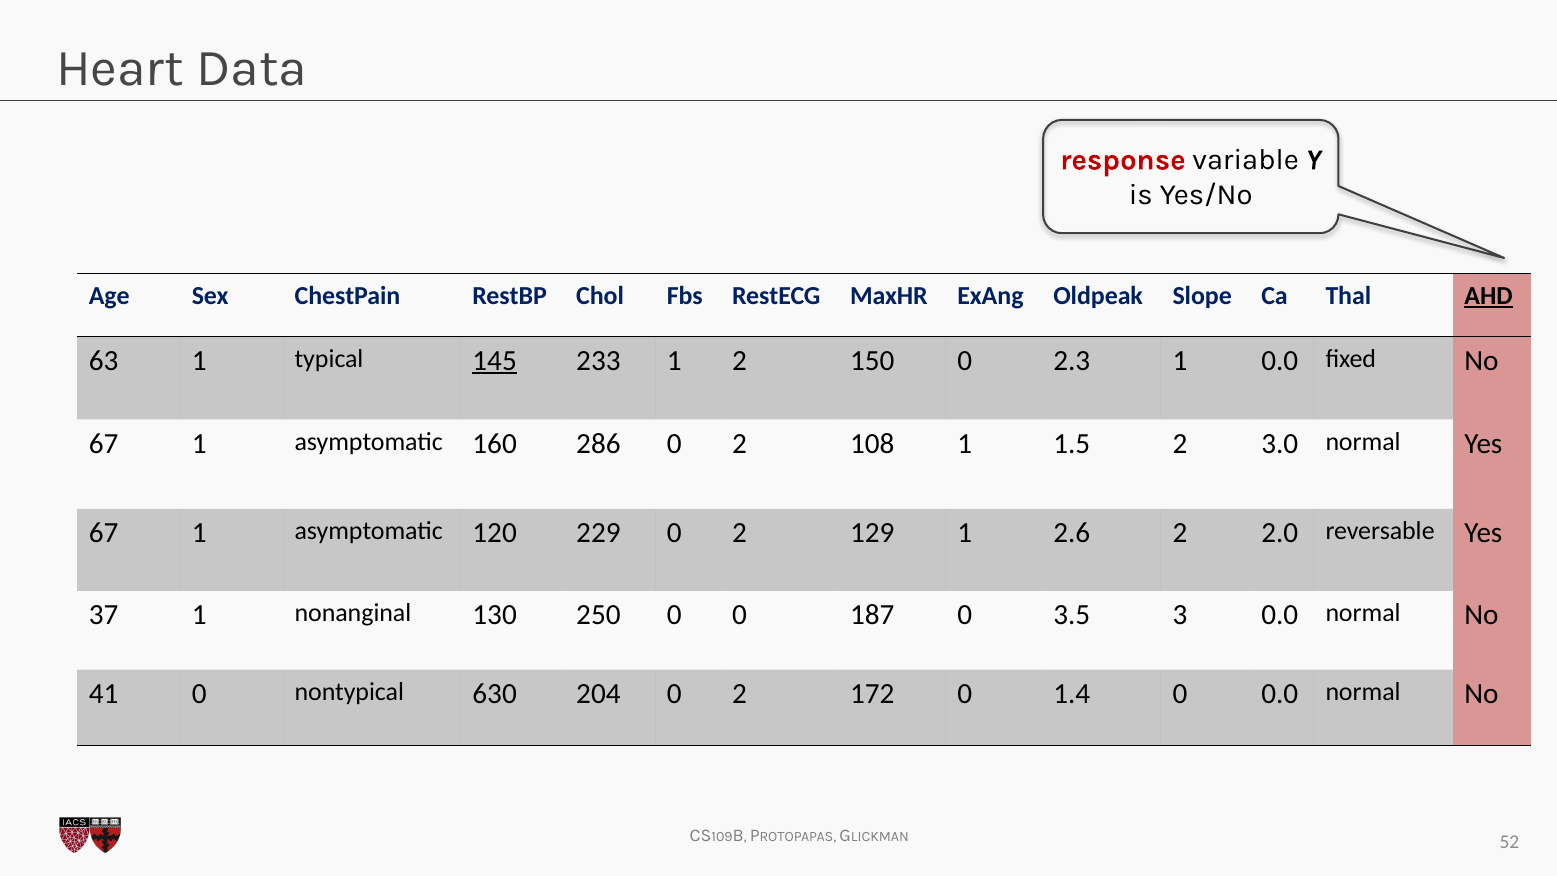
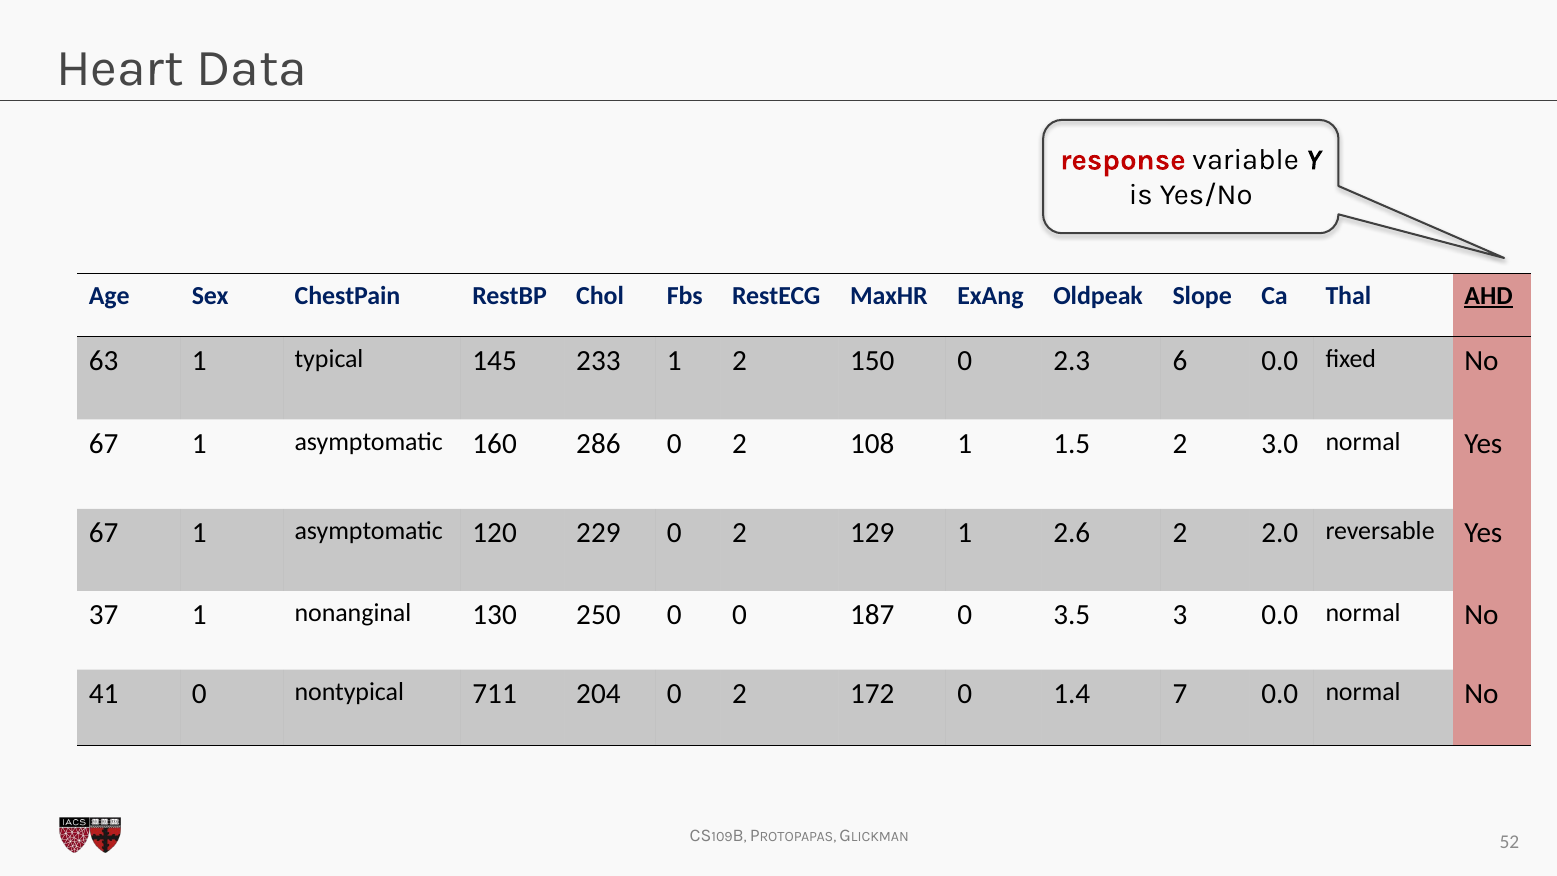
145 underline: present -> none
2.3 1: 1 -> 6
630: 630 -> 711
1.4 0: 0 -> 7
